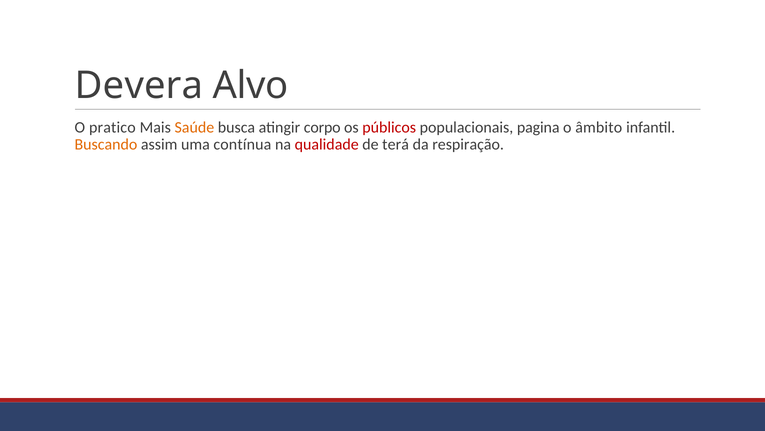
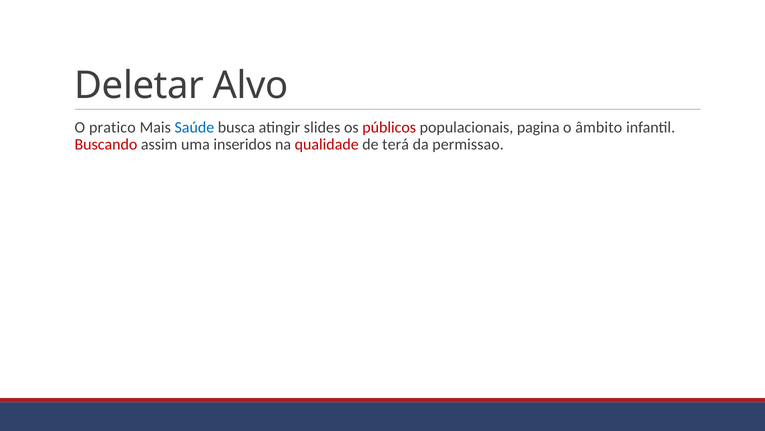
Devera: Devera -> Deletar
Saúde colour: orange -> blue
corpo: corpo -> slides
Buscando colour: orange -> red
contínua: contínua -> inseridos
respiração: respiração -> permissao
